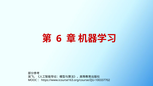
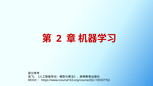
6: 6 -> 2
